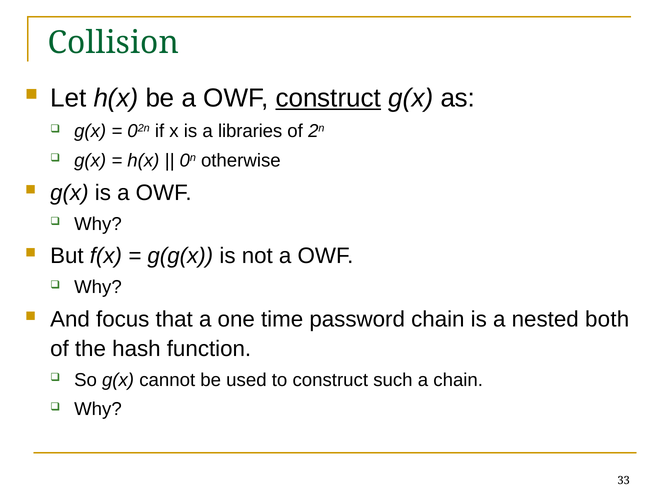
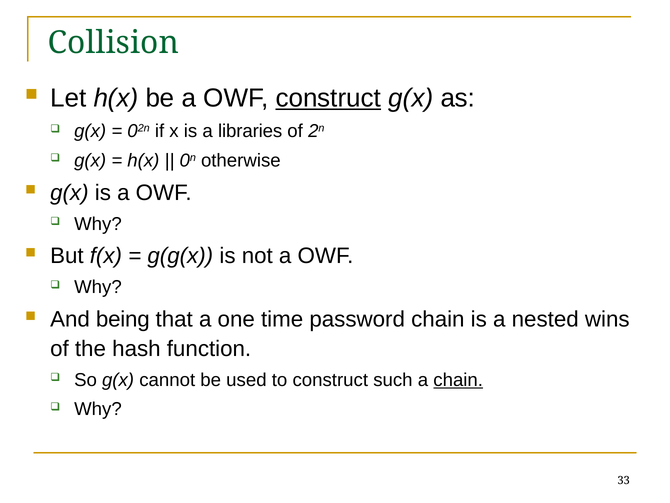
focus: focus -> being
both: both -> wins
chain at (458, 380) underline: none -> present
